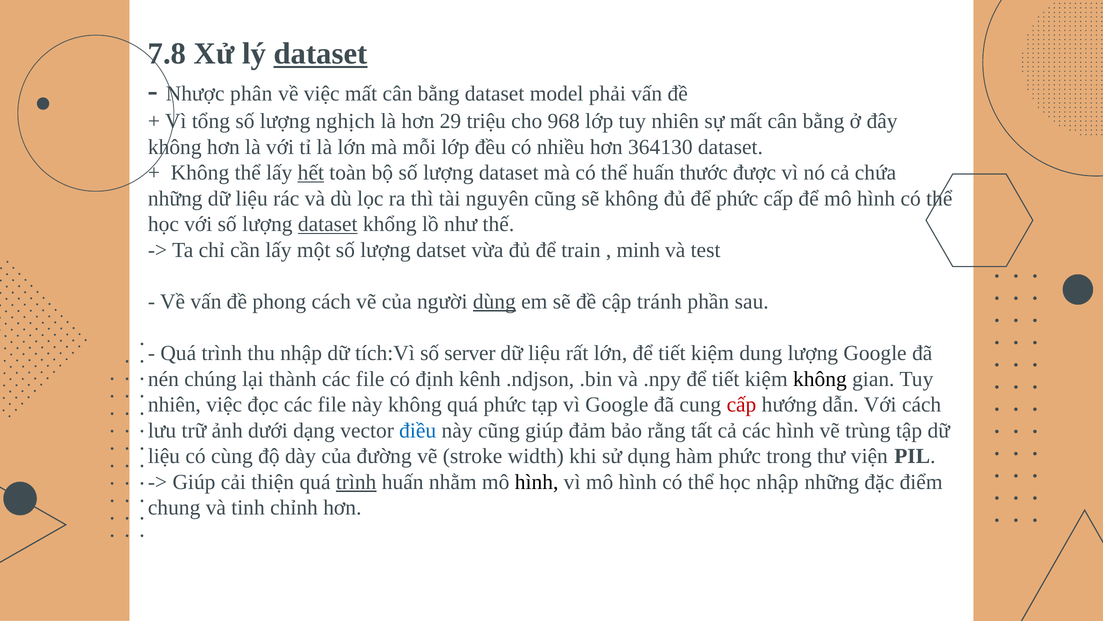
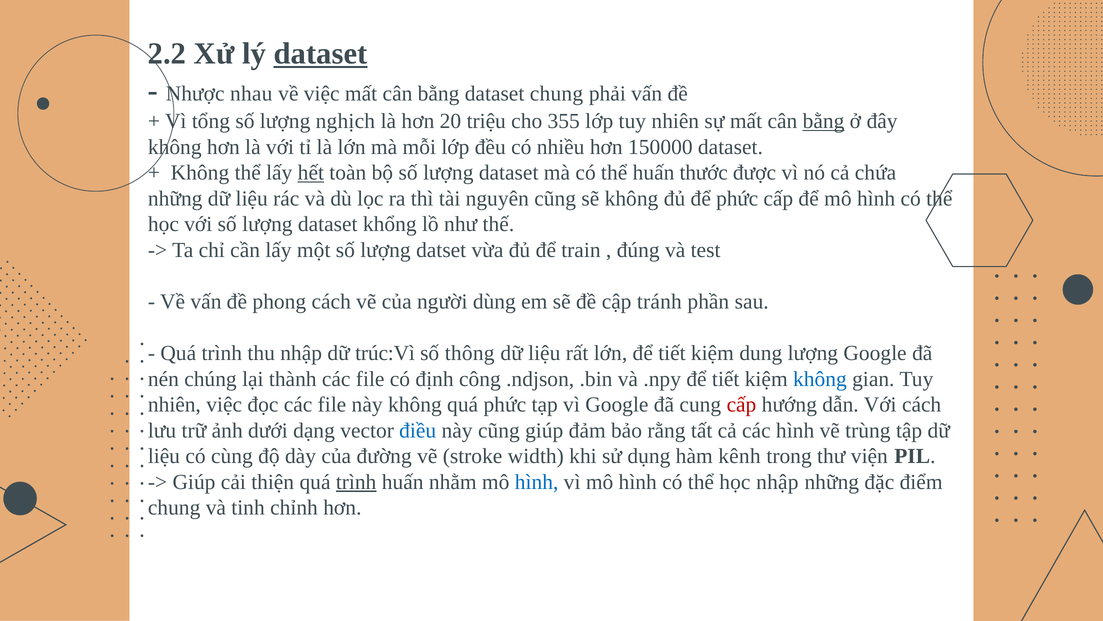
7.8: 7.8 -> 2.2
phân: phân -> nhau
dataset model: model -> chung
29: 29 -> 20
968: 968 -> 355
bằng at (824, 121) underline: none -> present
364130: 364130 -> 150000
dataset at (328, 224) underline: present -> none
minh: minh -> đúng
dùng underline: present -> none
tích:Vì: tích:Vì -> trúc:Vì
server: server -> thông
kênh: kênh -> công
không at (820, 379) colour: black -> blue
hàm phức: phức -> kênh
hình at (537, 482) colour: black -> blue
